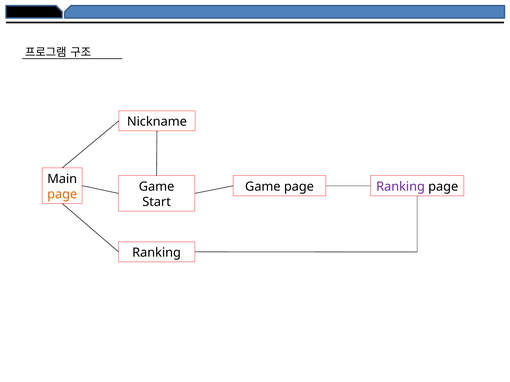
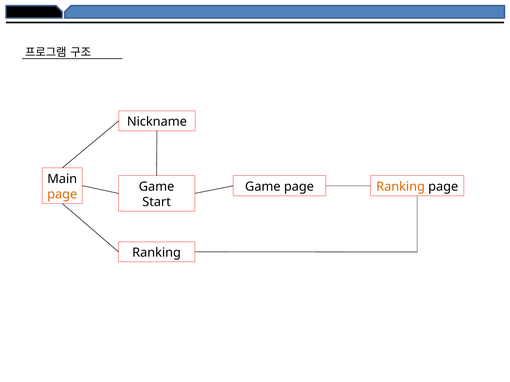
Ranking at (401, 187) colour: purple -> orange
